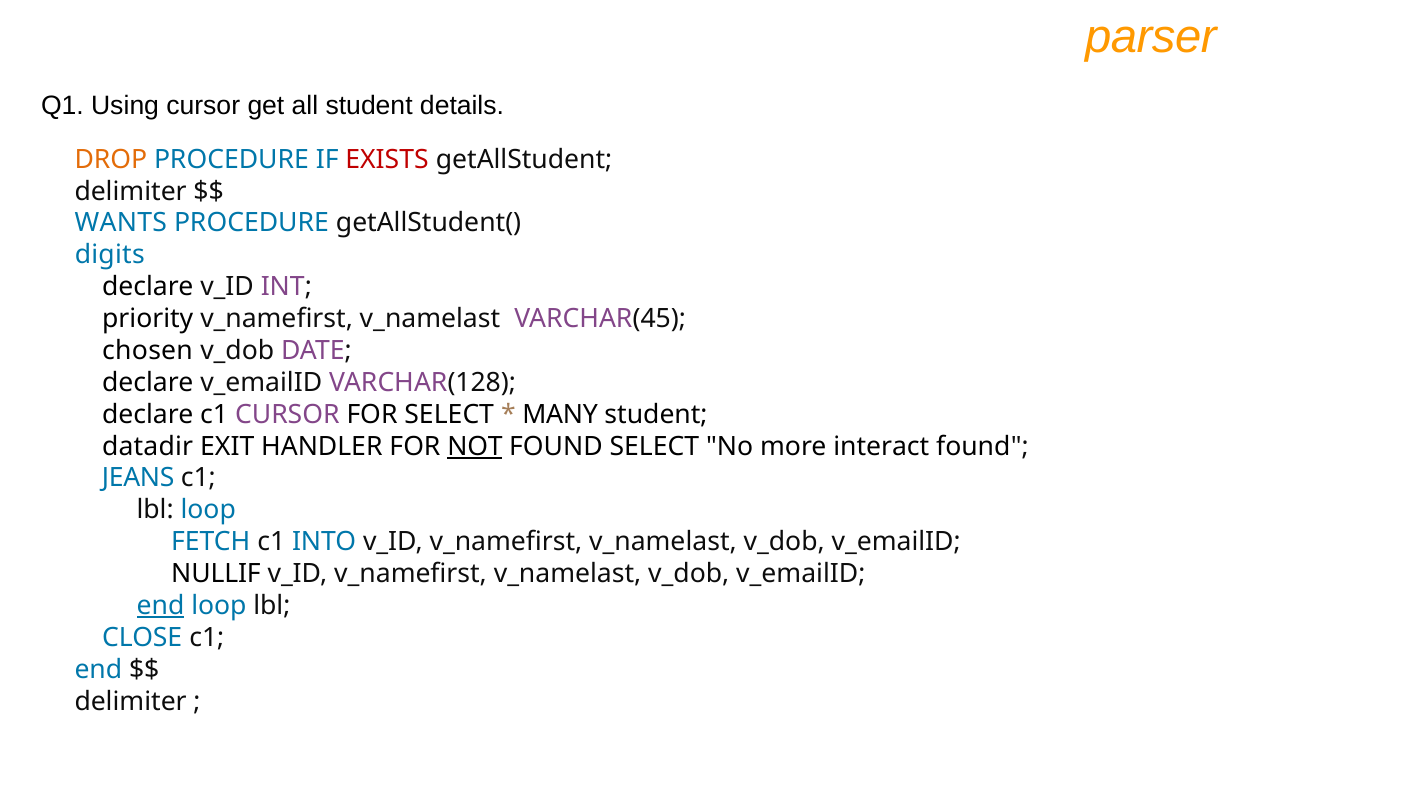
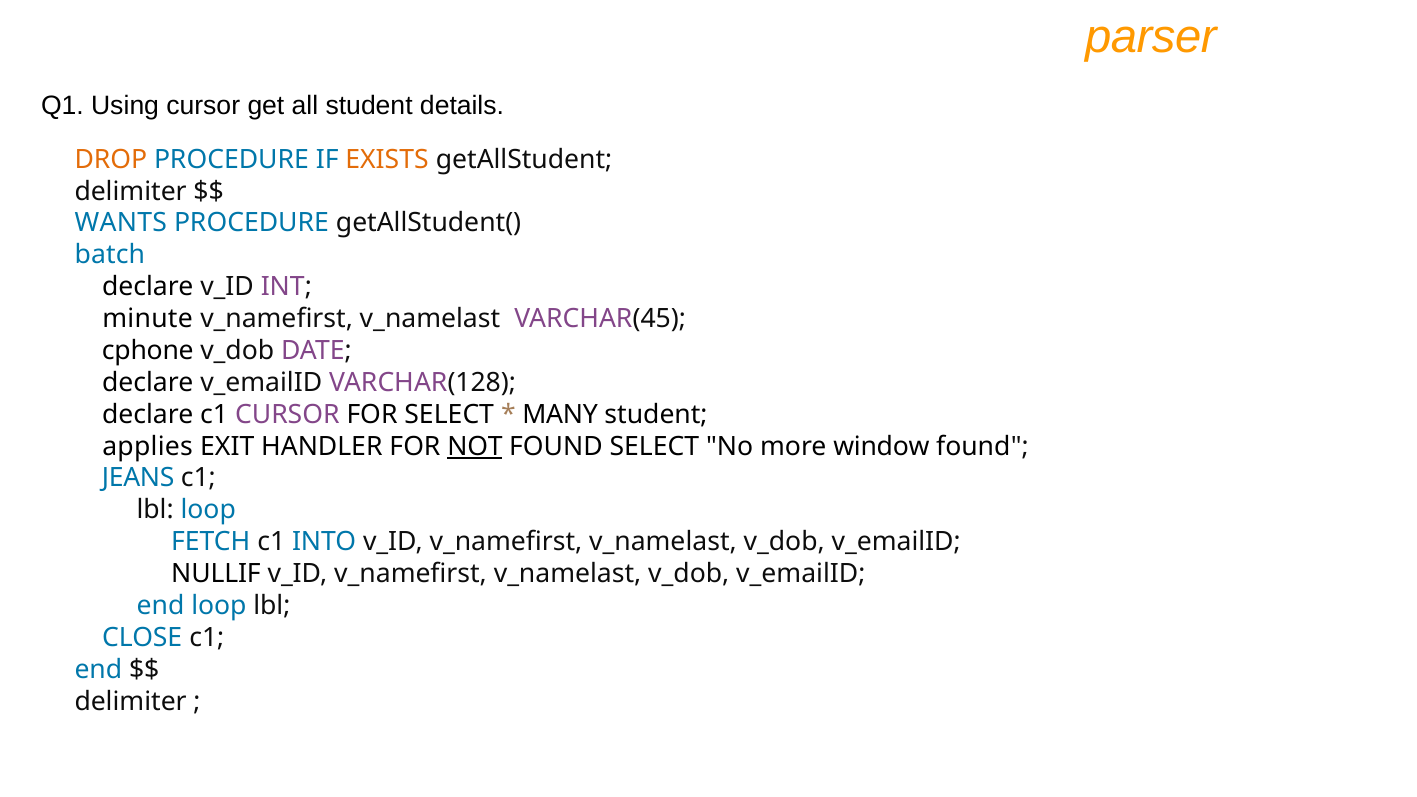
EXISTS colour: red -> orange
digits: digits -> batch
priority: priority -> minute
chosen: chosen -> cphone
datadir: datadir -> applies
interact: interact -> window
end at (161, 606) underline: present -> none
